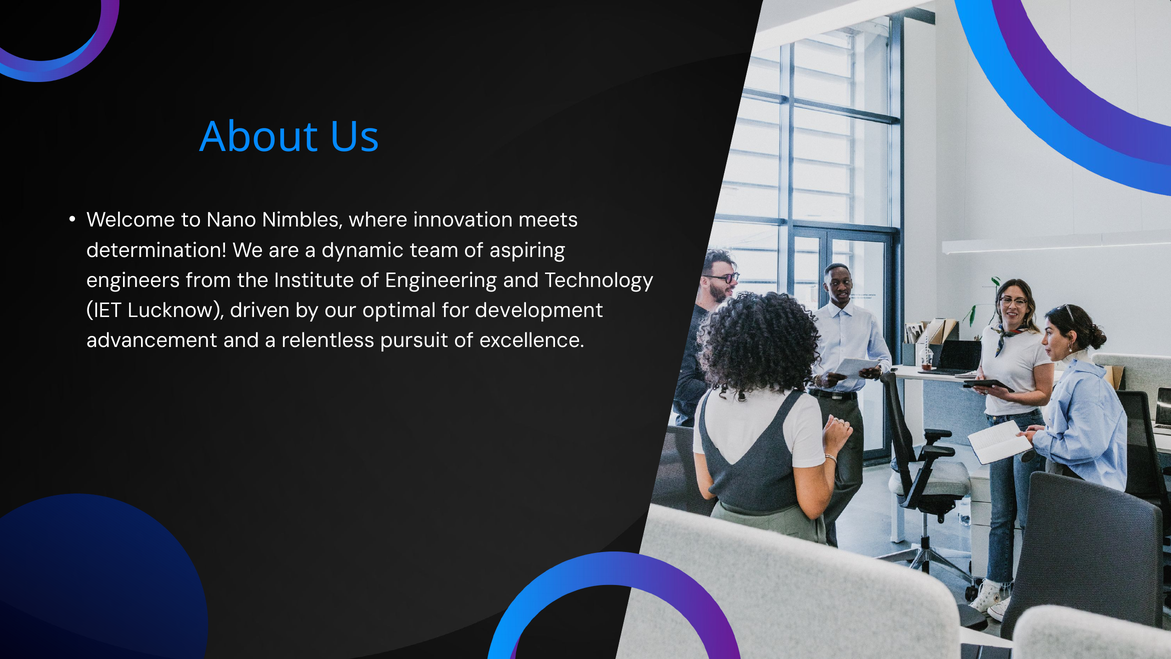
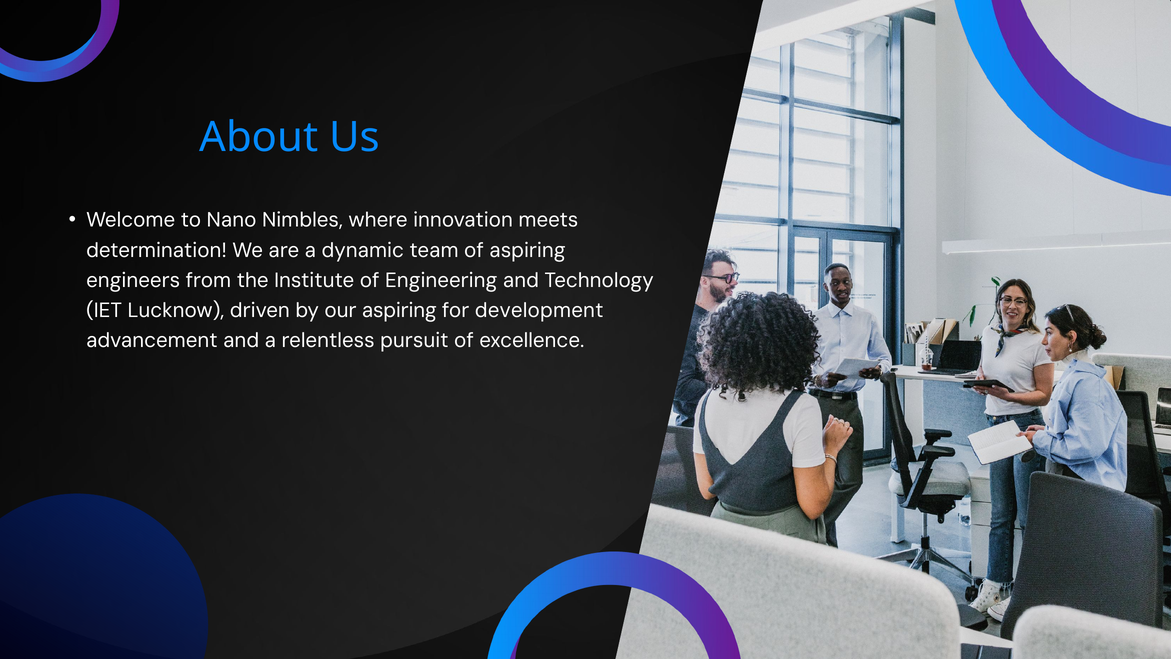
our optimal: optimal -> aspiring
